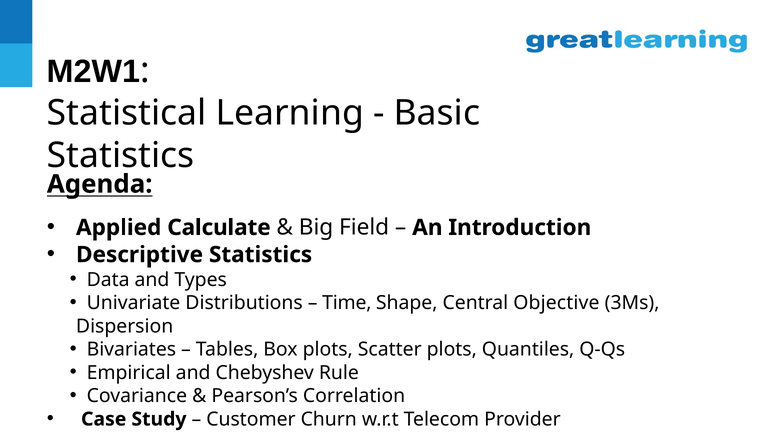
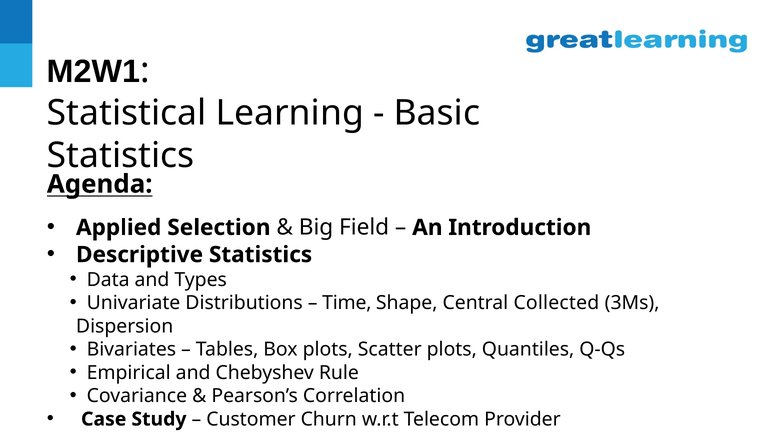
Calculate: Calculate -> Selection
Objective: Objective -> Collected
